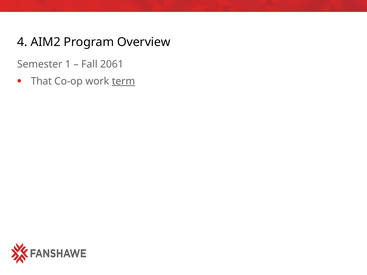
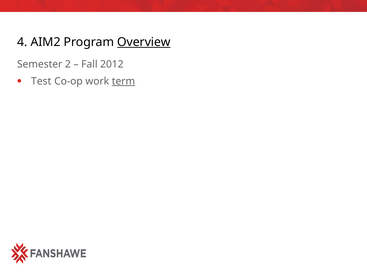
Overview underline: none -> present
1: 1 -> 2
2061: 2061 -> 2012
That: That -> Test
